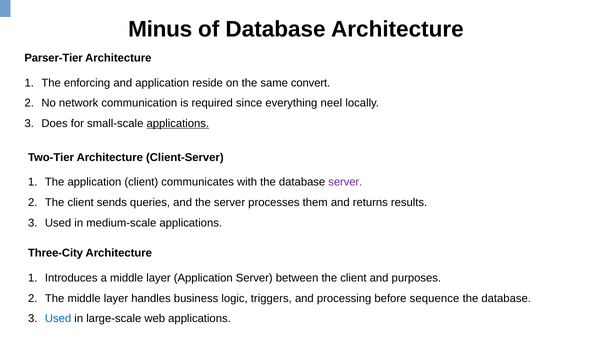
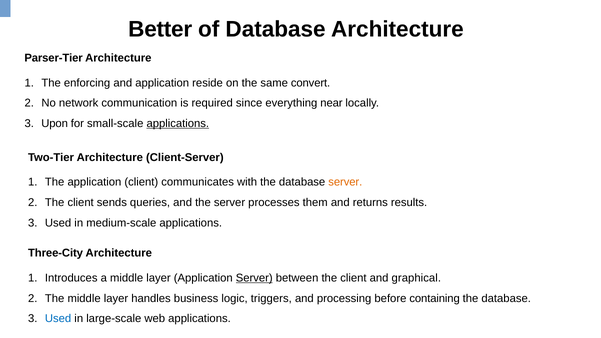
Minus: Minus -> Better
neel: neel -> near
Does: Does -> Upon
server at (345, 182) colour: purple -> orange
Server at (254, 278) underline: none -> present
purposes: purposes -> graphical
sequence: sequence -> containing
